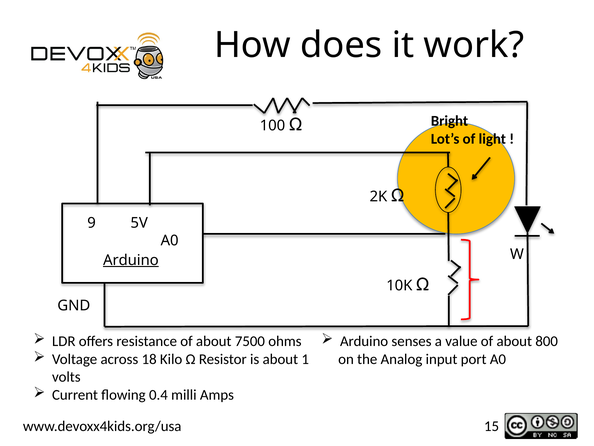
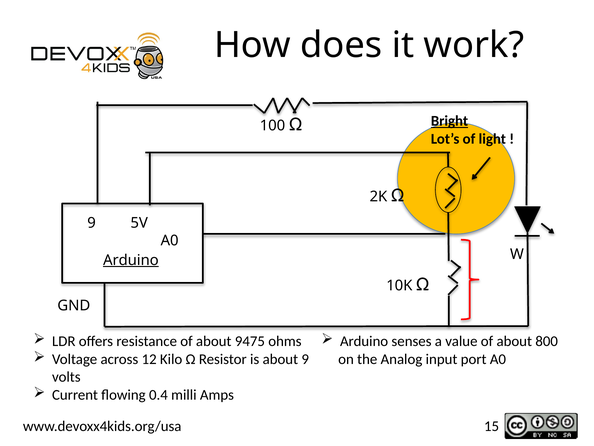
Bright underline: none -> present
7500: 7500 -> 9475
18: 18 -> 12
about 1: 1 -> 9
